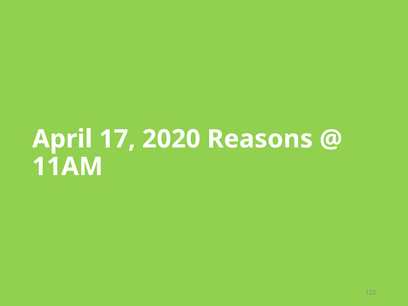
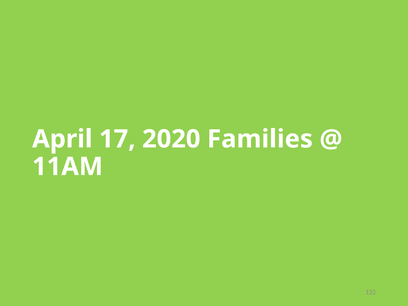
Reasons: Reasons -> Families
